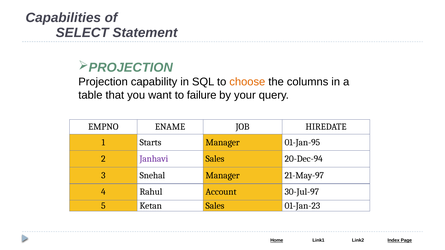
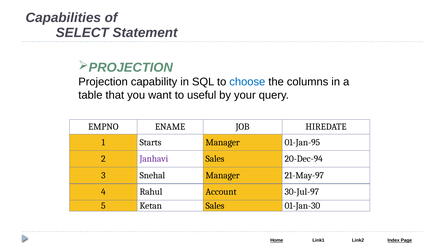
choose colour: orange -> blue
failure: failure -> useful
01-Jan-23: 01-Jan-23 -> 01-Jan-30
